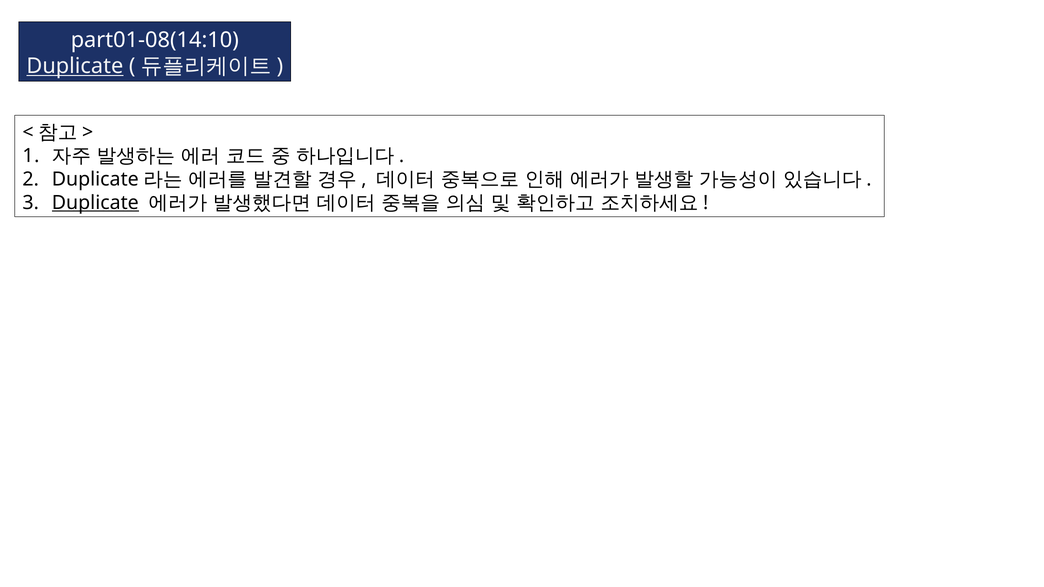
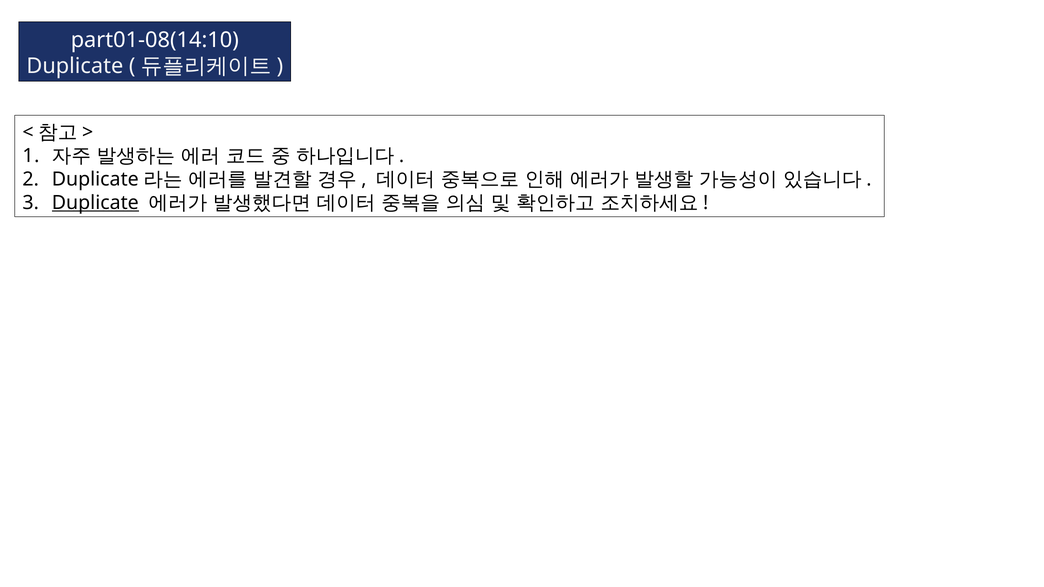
Duplicate at (75, 66) underline: present -> none
